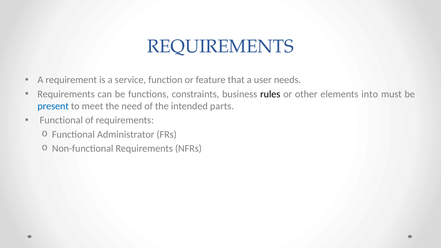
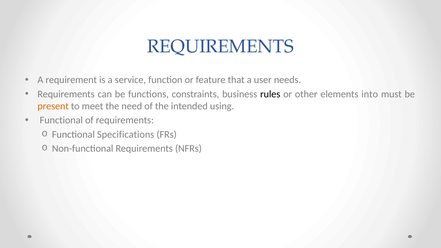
present colour: blue -> orange
parts: parts -> using
Administrator: Administrator -> Specifications
